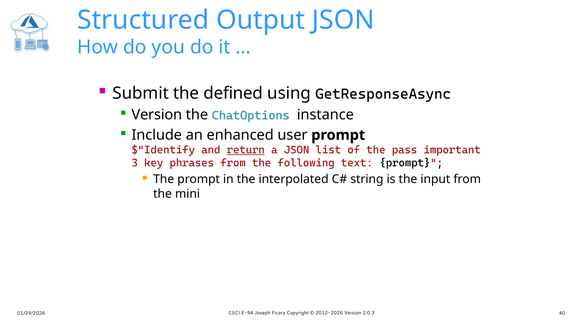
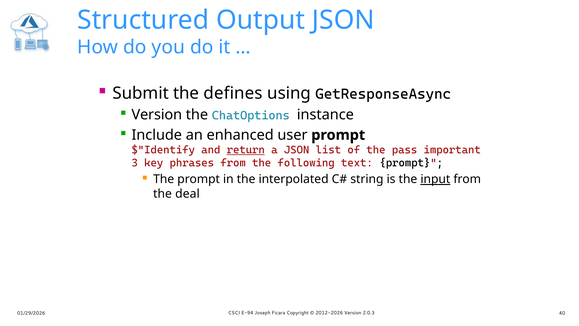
defined: defined -> defines
input underline: none -> present
mini: mini -> deal
